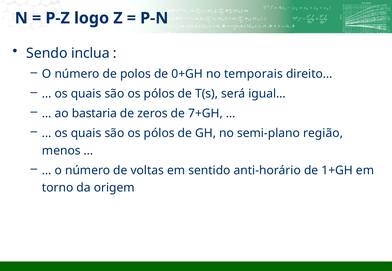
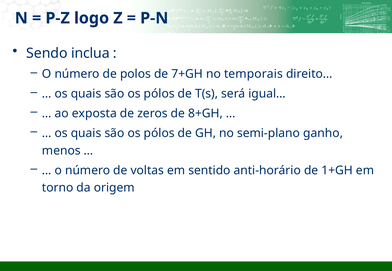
0+GH: 0+GH -> 7+GH
bastaria: bastaria -> exposta
7+GH: 7+GH -> 8+GH
região: região -> ganho
